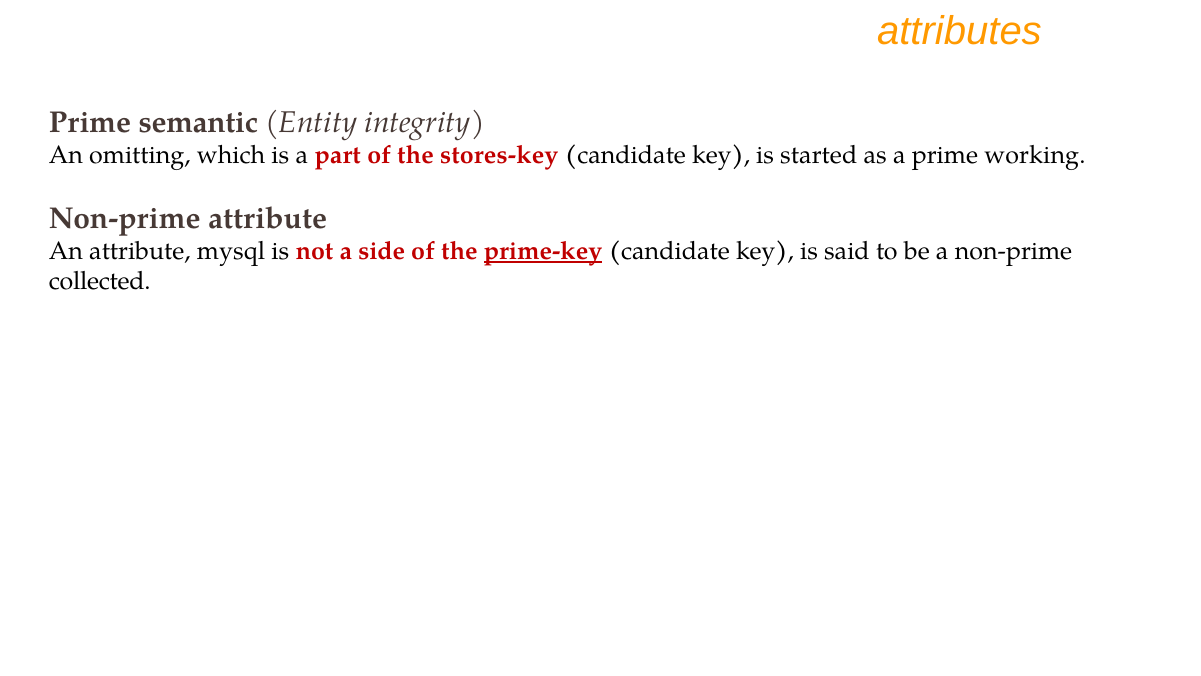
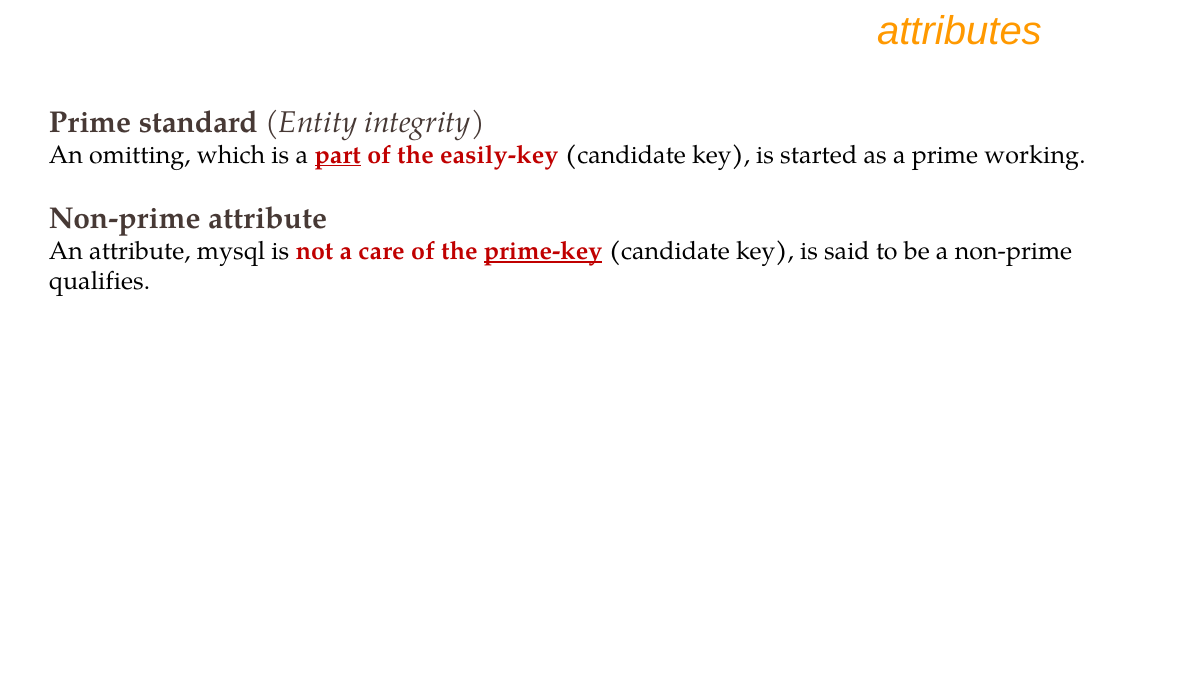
semantic: semantic -> standard
part underline: none -> present
stores-key: stores-key -> easily-key
side: side -> care
collected: collected -> qualifies
